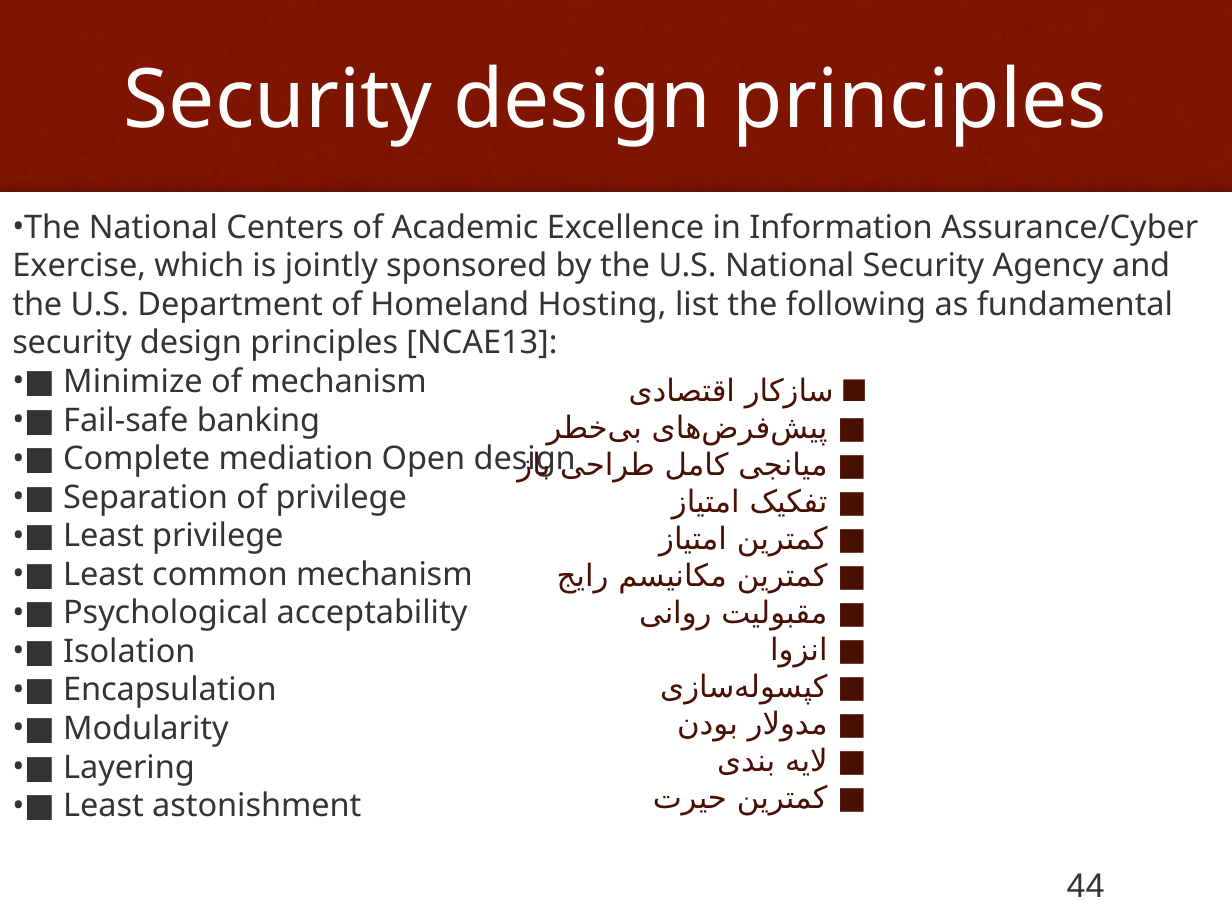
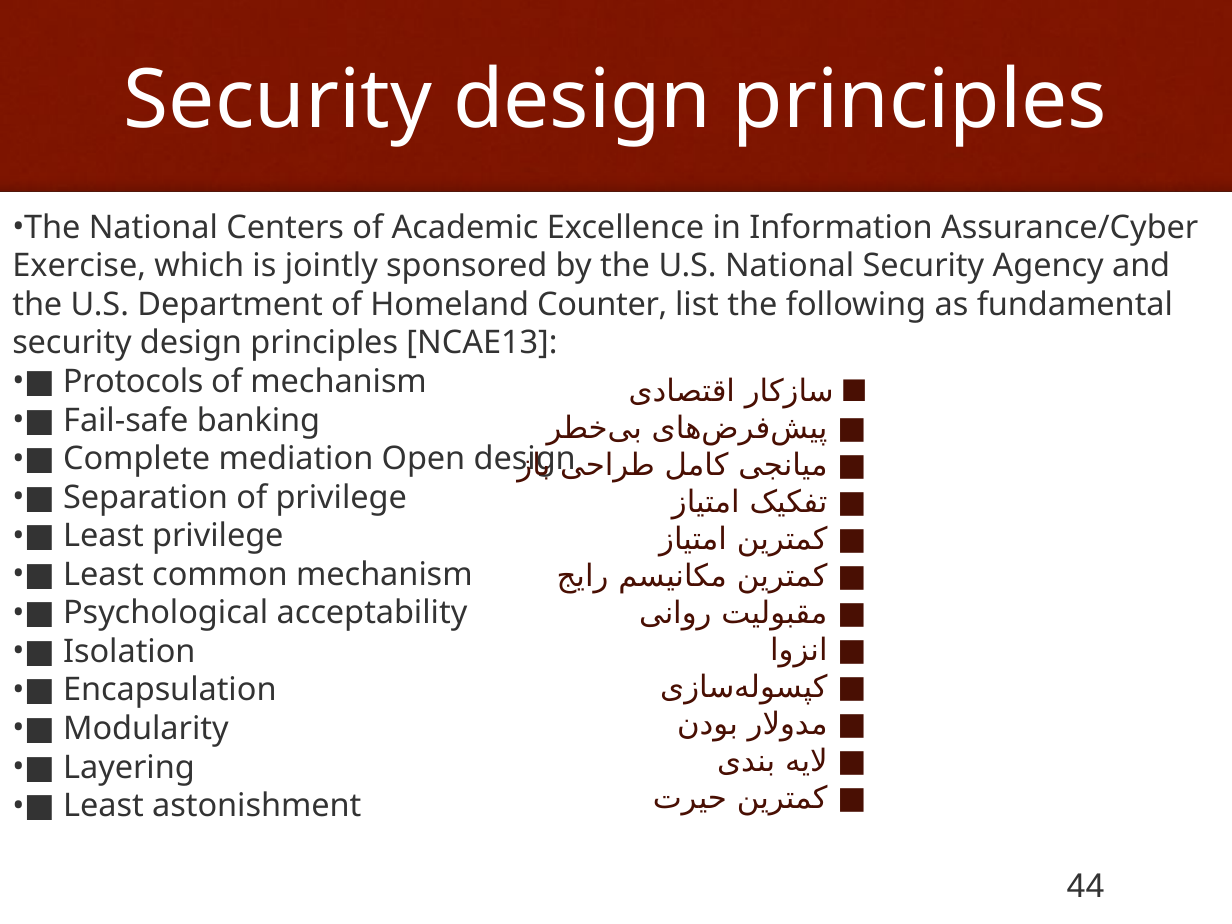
Hosting: Hosting -> Counter
Minimize: Minimize -> Protocols
